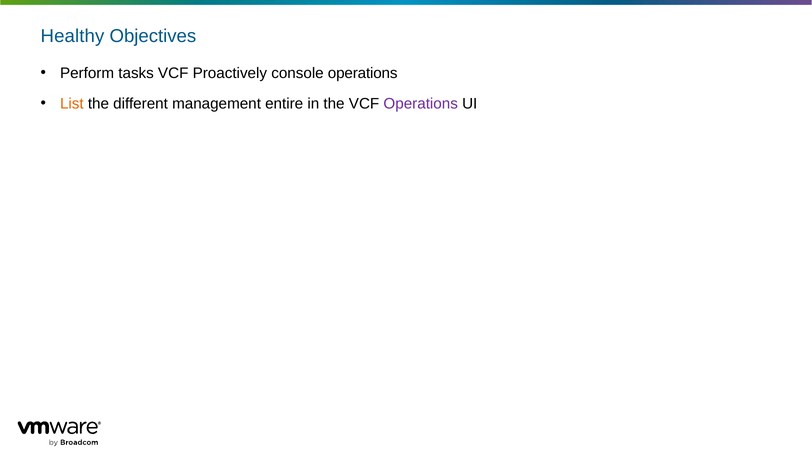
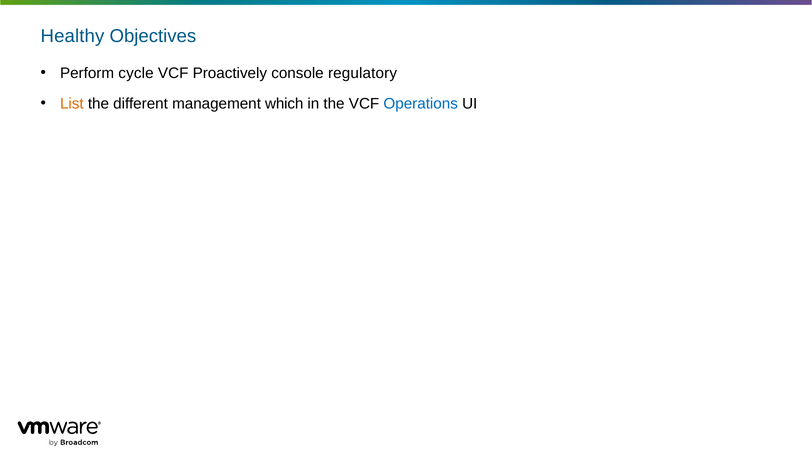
tasks: tasks -> cycle
console operations: operations -> regulatory
entire: entire -> which
Operations at (421, 103) colour: purple -> blue
